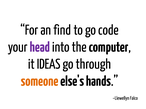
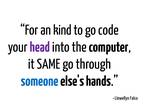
find: find -> kind
IDEAS: IDEAS -> SAME
someone colour: orange -> blue
